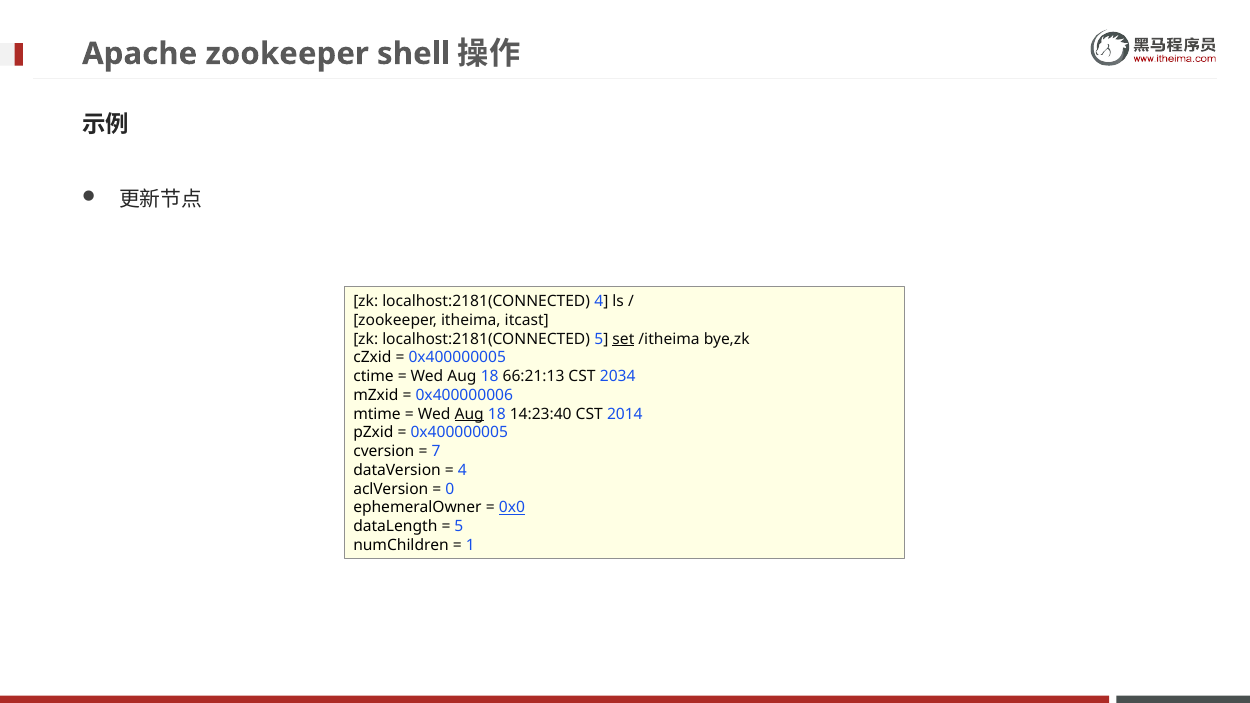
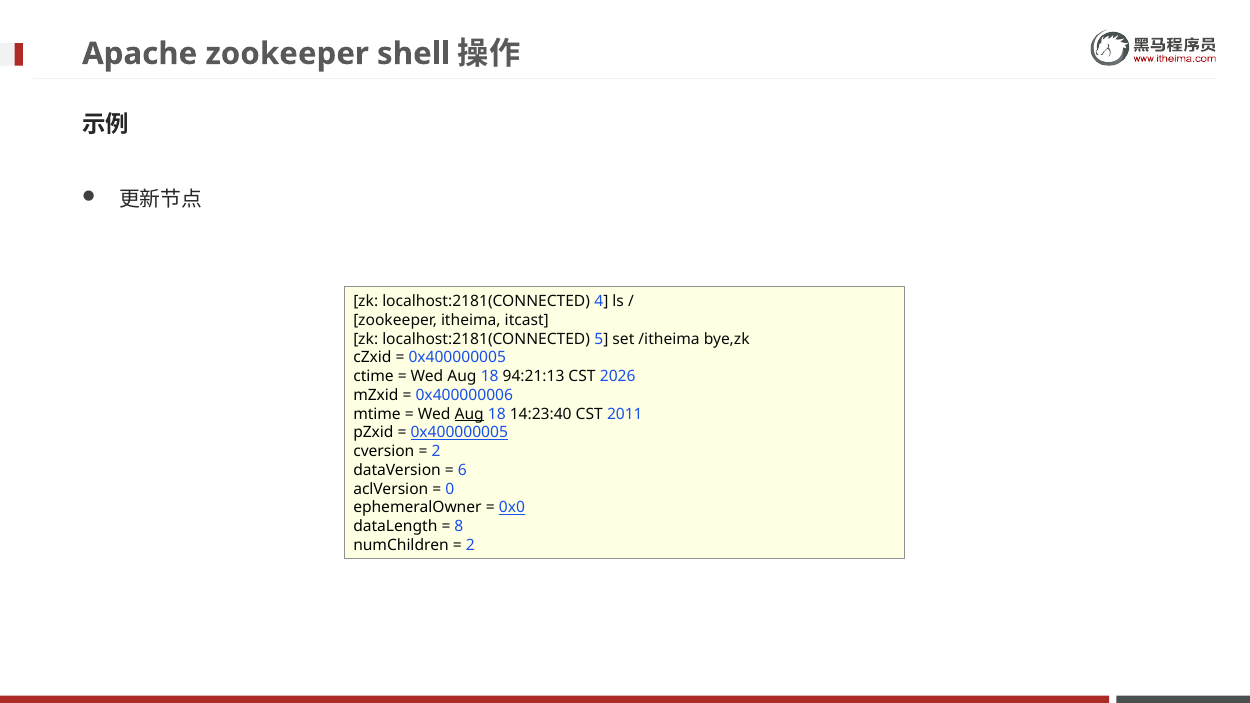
set underline: present -> none
66:21:13: 66:21:13 -> 94:21:13
2034: 2034 -> 2026
2014: 2014 -> 2011
0x400000005 at (459, 433) underline: none -> present
7 at (436, 452): 7 -> 2
4 at (462, 470): 4 -> 6
5 at (459, 527): 5 -> 8
1 at (470, 545): 1 -> 2
